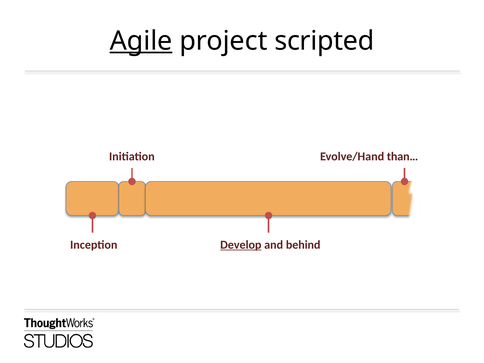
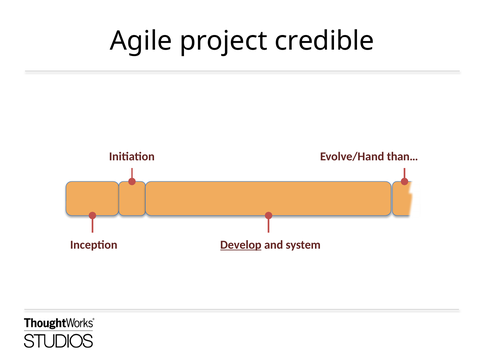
Agile underline: present -> none
scripted: scripted -> credible
behind: behind -> system
